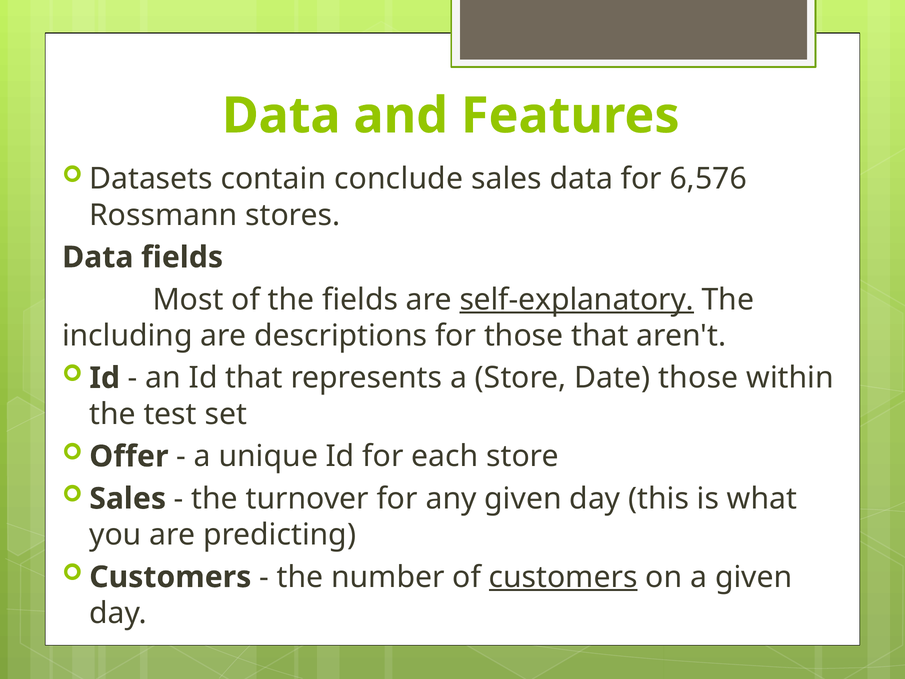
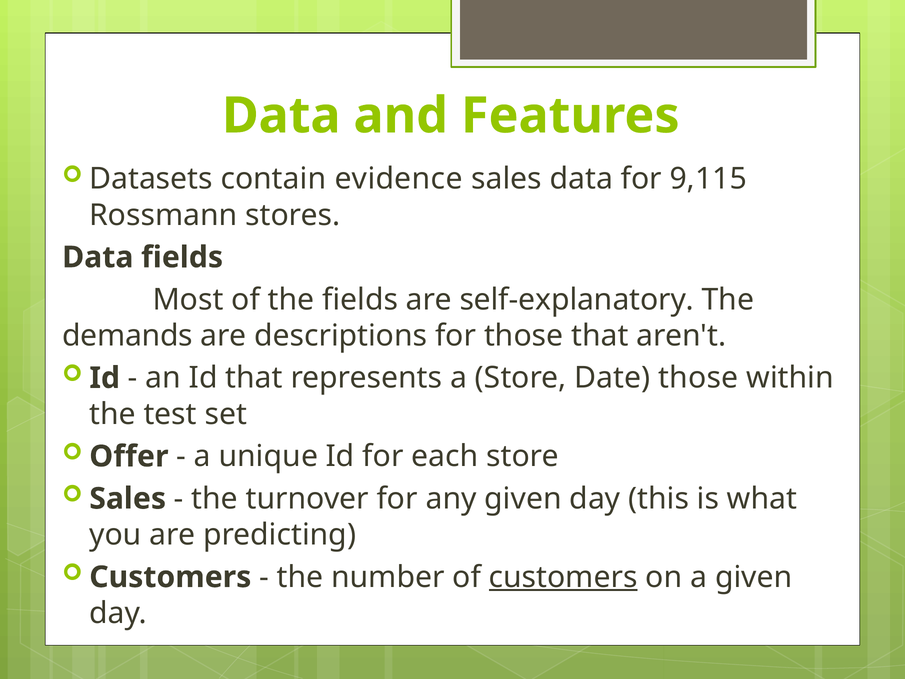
conclude: conclude -> evidence
6,576: 6,576 -> 9,115
self-explanatory underline: present -> none
including: including -> demands
